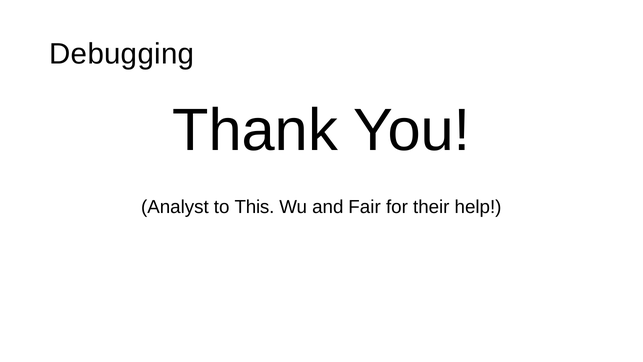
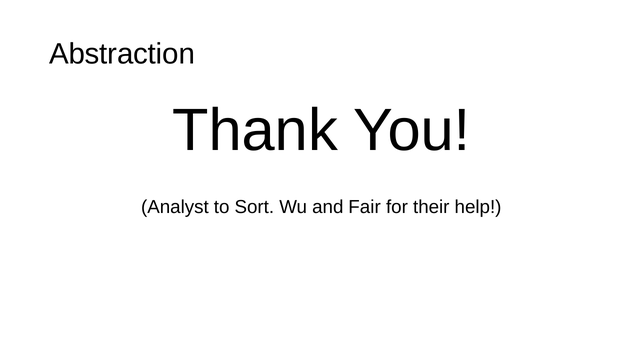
Debugging: Debugging -> Abstraction
This: This -> Sort
